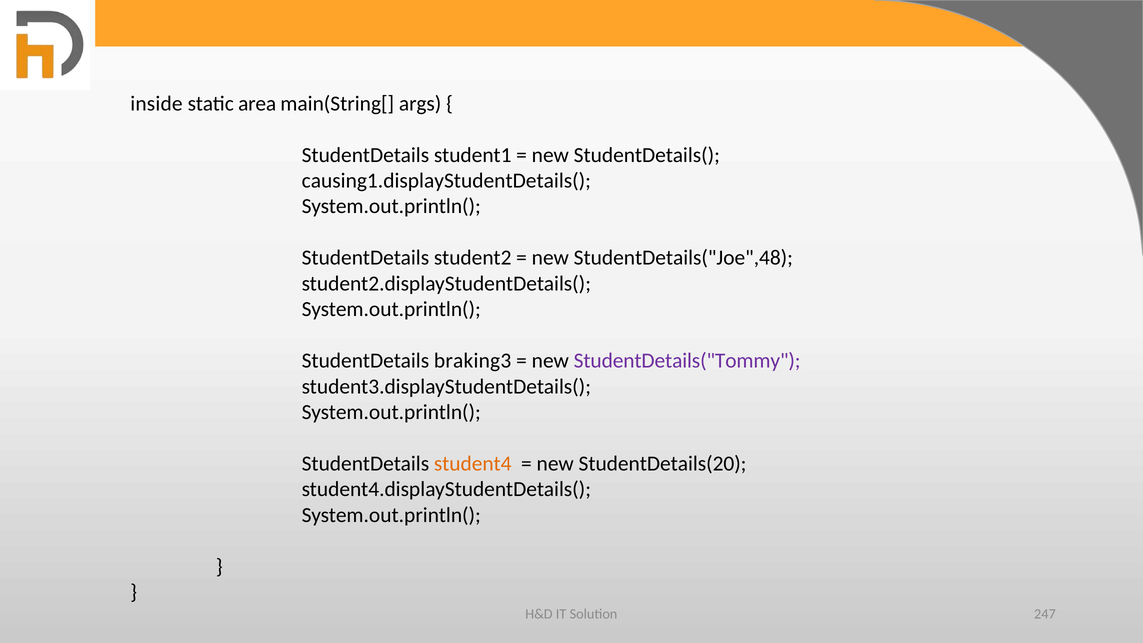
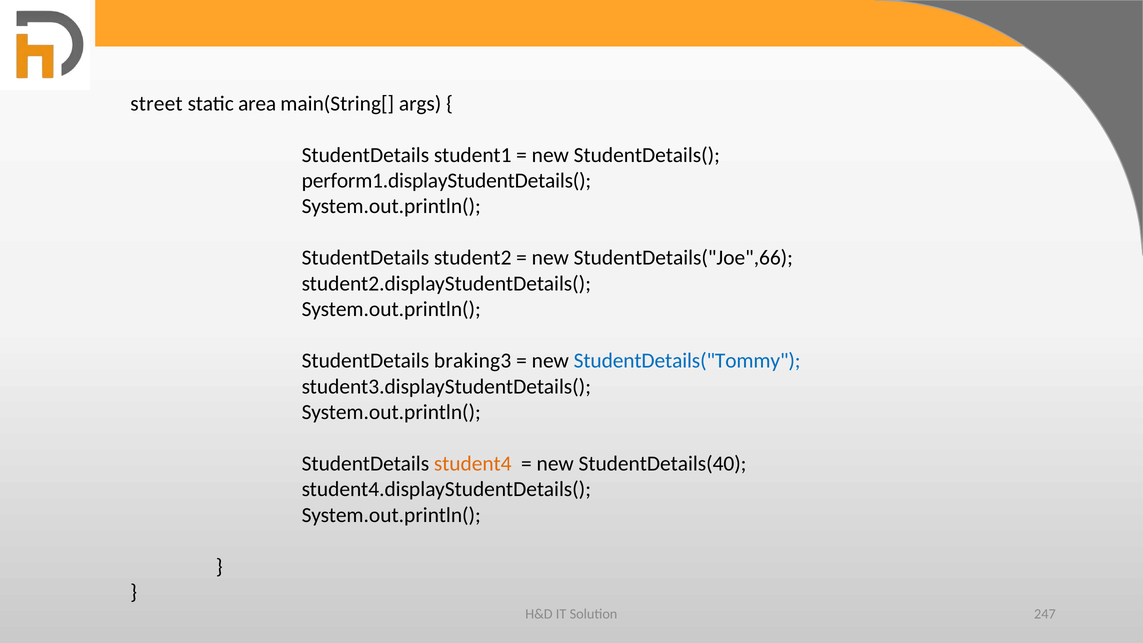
inside: inside -> street
causing1.displayStudentDetails(: causing1.displayStudentDetails( -> perform1.displayStudentDetails(
StudentDetails("Joe",48: StudentDetails("Joe",48 -> StudentDetails("Joe",66
StudentDetails("Tommy colour: purple -> blue
StudentDetails(20: StudentDetails(20 -> StudentDetails(40
